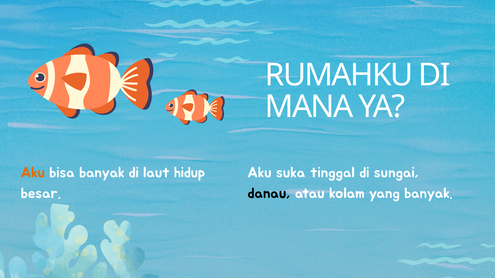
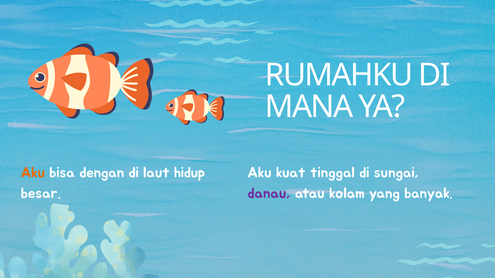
bisa banyak: banyak -> dengan
suka: suka -> kuat
danau colour: black -> purple
